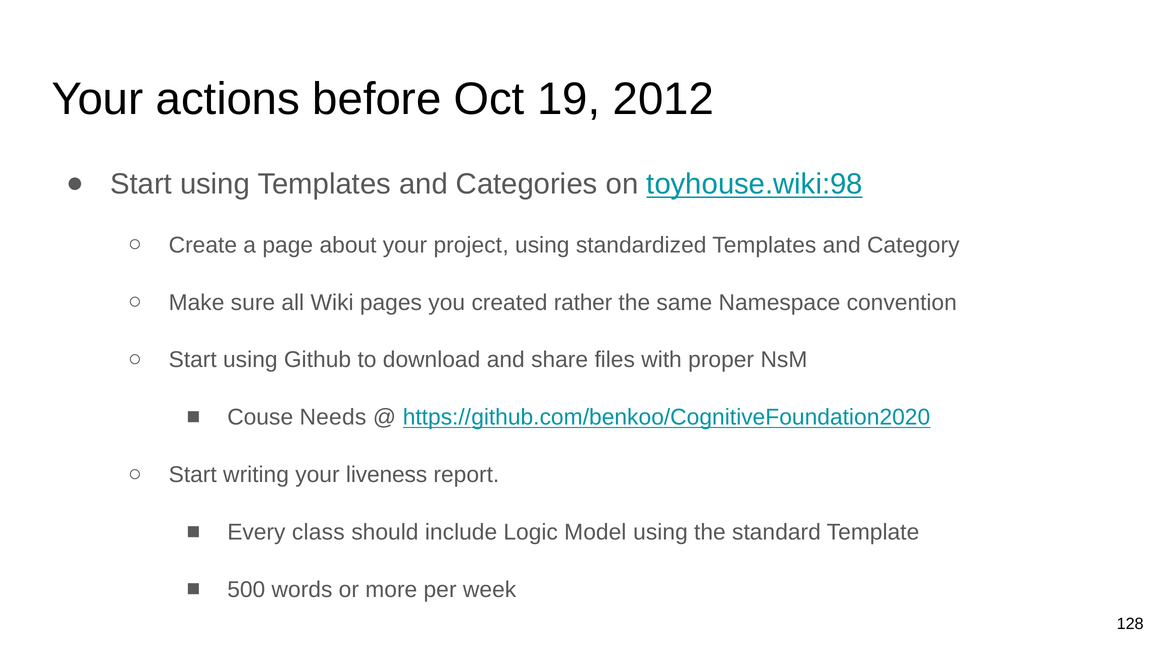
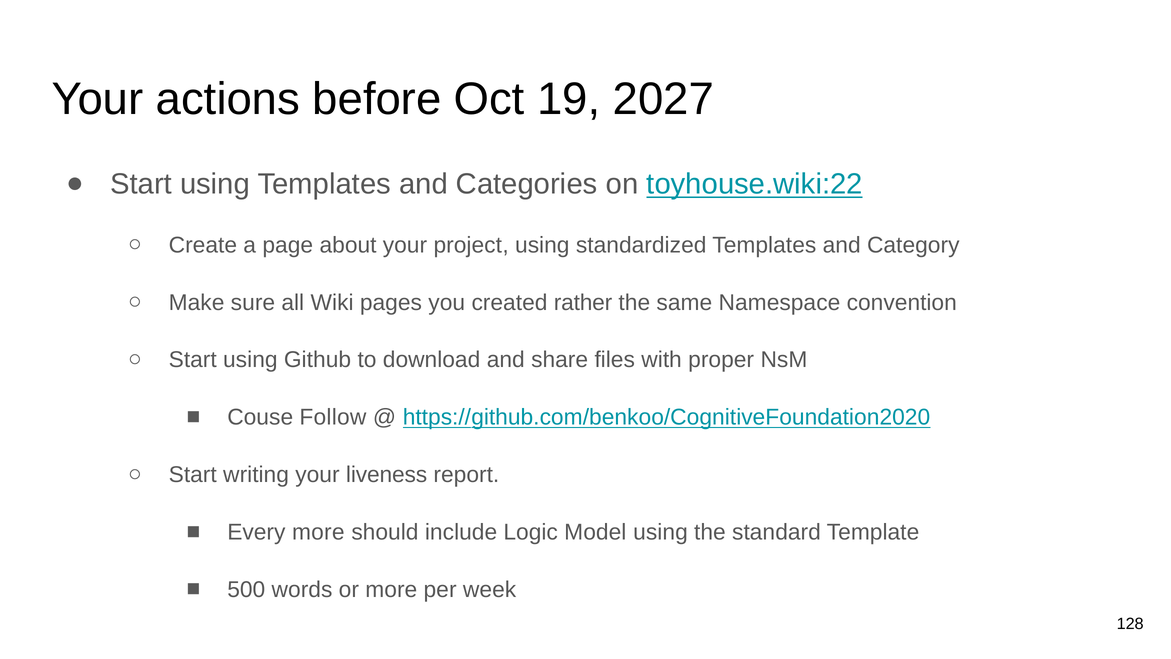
2012: 2012 -> 2027
toyhouse.wiki:98: toyhouse.wiki:98 -> toyhouse.wiki:22
Needs: Needs -> Follow
Every class: class -> more
